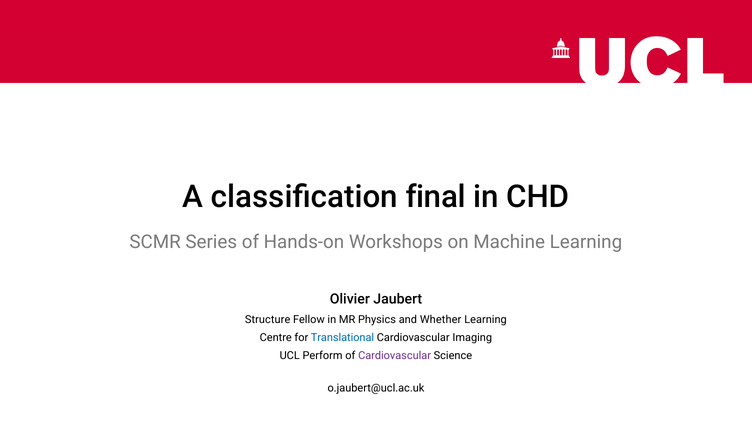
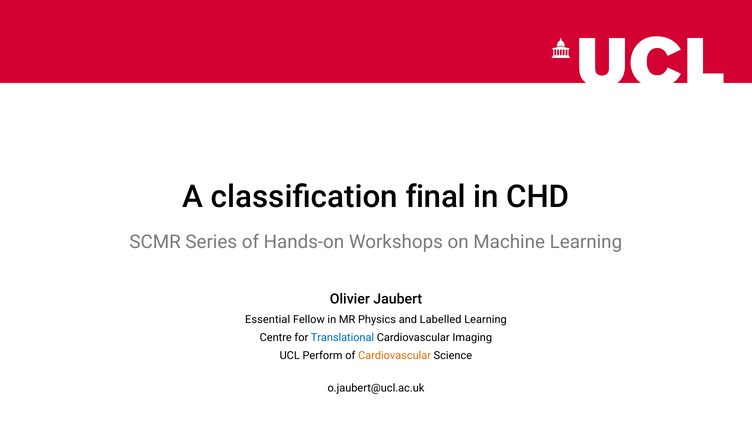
Structure: Structure -> Essential
Whether: Whether -> Labelled
Cardiovascular at (395, 356) colour: purple -> orange
